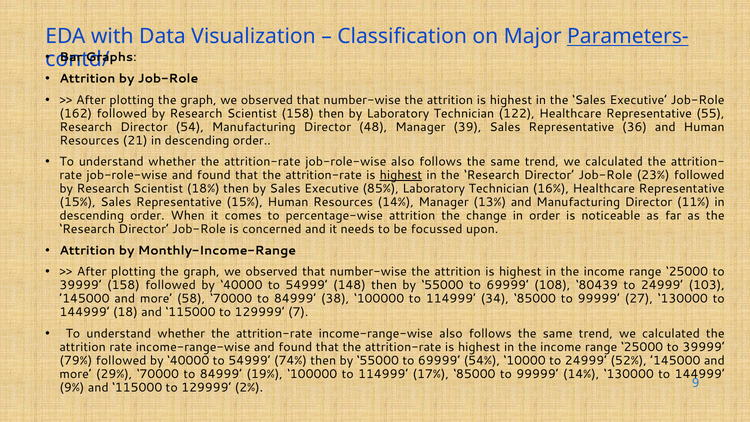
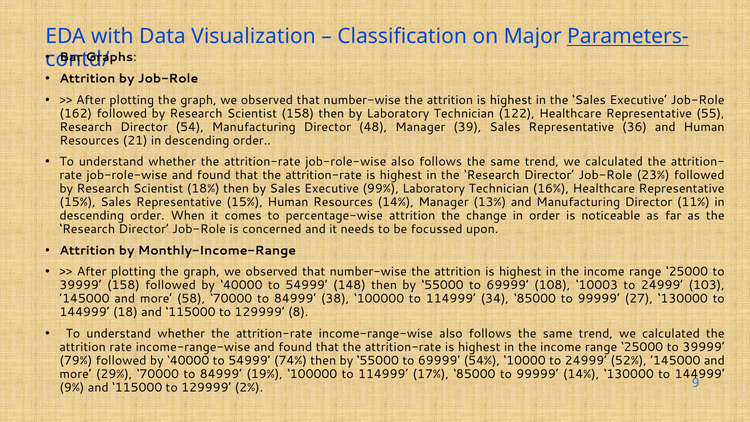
highest at (401, 175) underline: present -> none
85%: 85% -> 99%
80439: 80439 -> 10003
7: 7 -> 8
